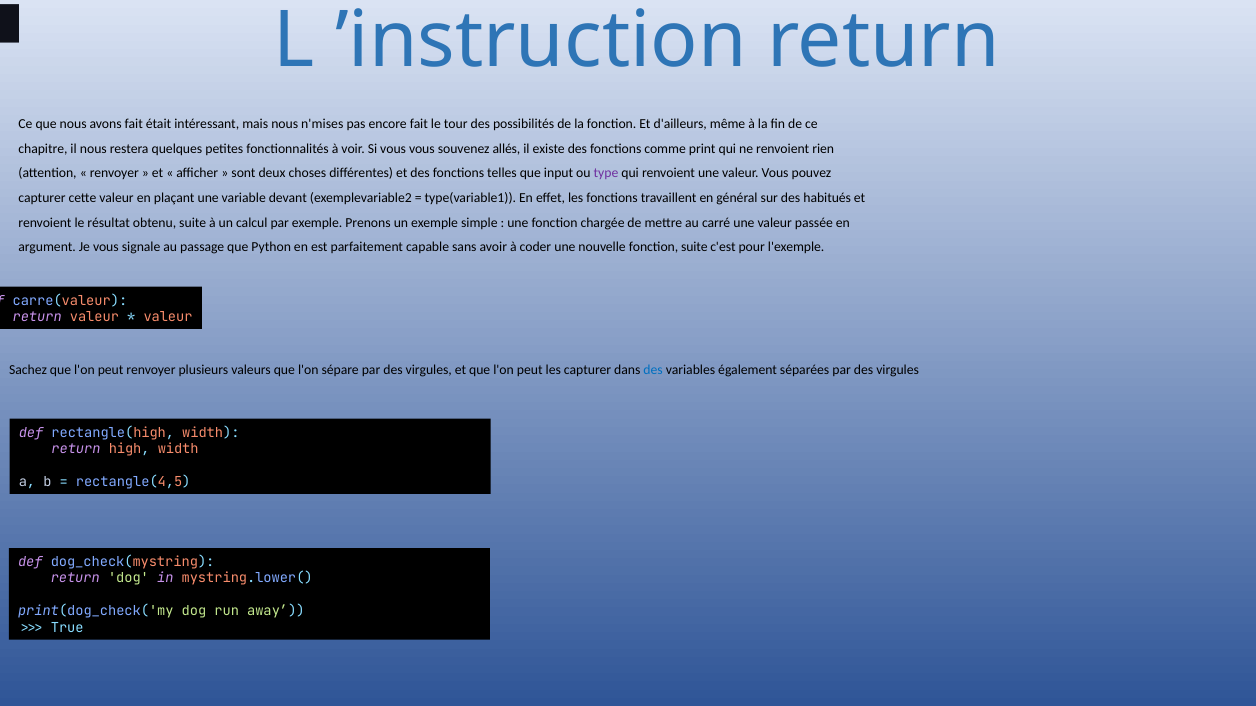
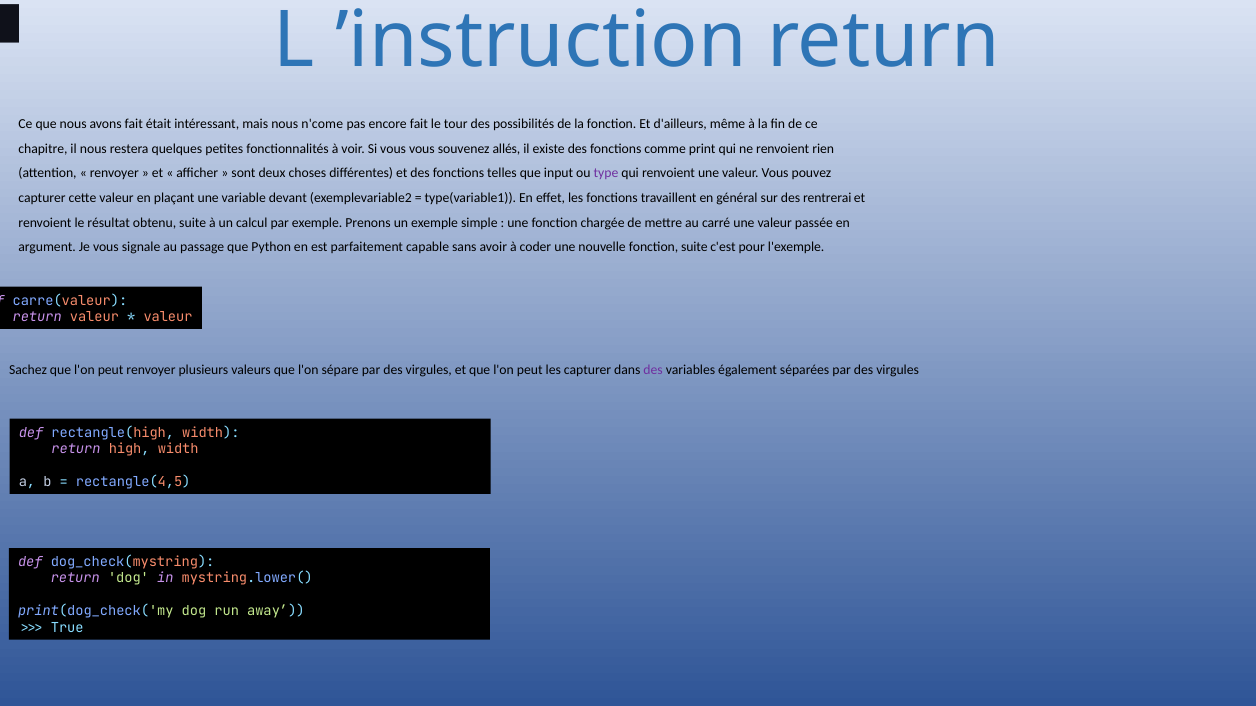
n'mises: n'mises -> n'come
habitués: habitués -> rentrerai
des at (653, 371) colour: blue -> purple
